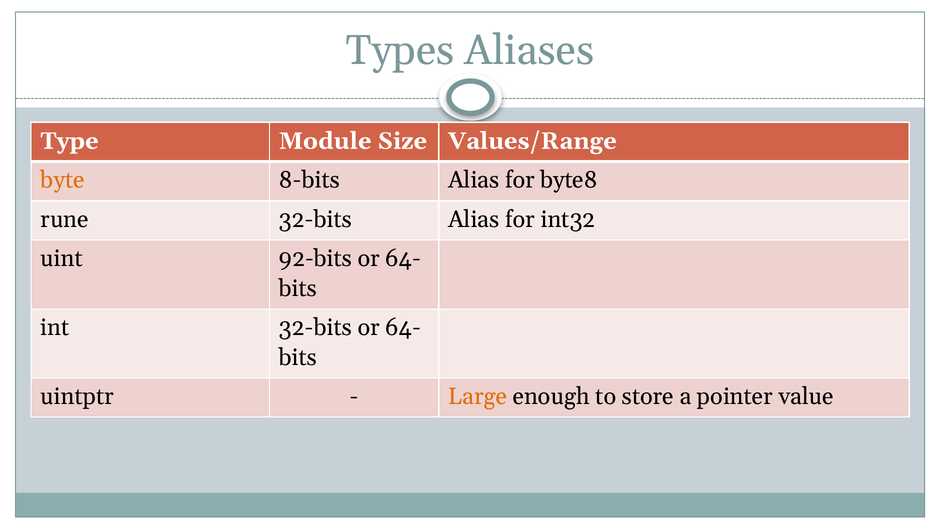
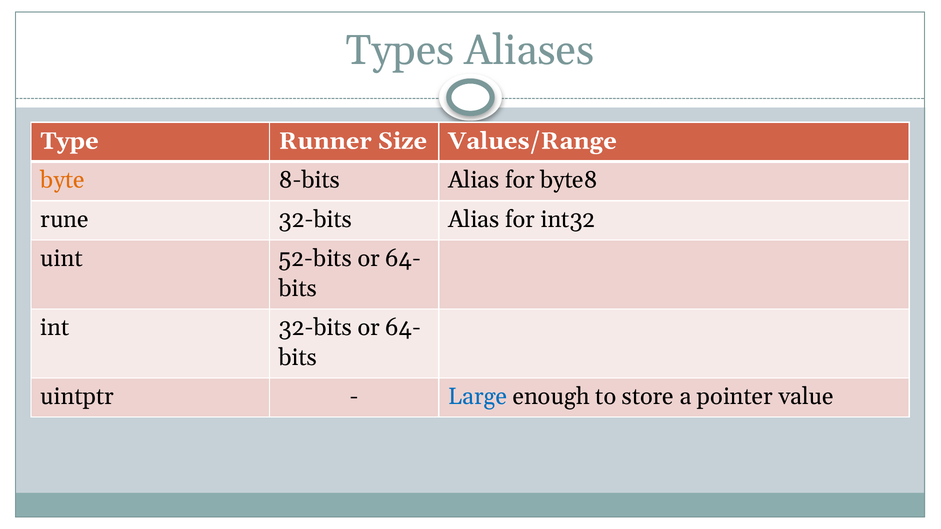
Module: Module -> Runner
92-bits: 92-bits -> 52-bits
Large colour: orange -> blue
